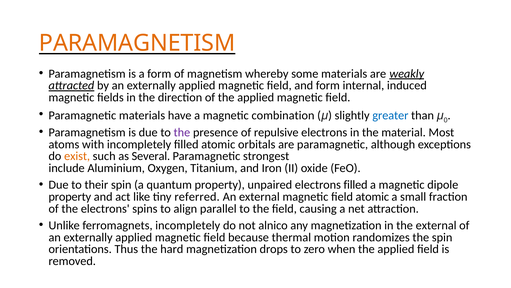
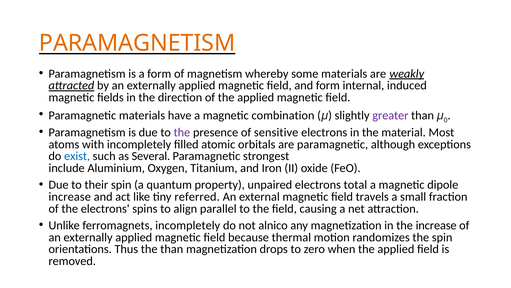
greater colour: blue -> purple
repulsive: repulsive -> sensitive
exist colour: orange -> blue
electrons filled: filled -> total
property at (70, 196): property -> increase
field atomic: atomic -> travels
the external: external -> increase
the hard: hard -> than
